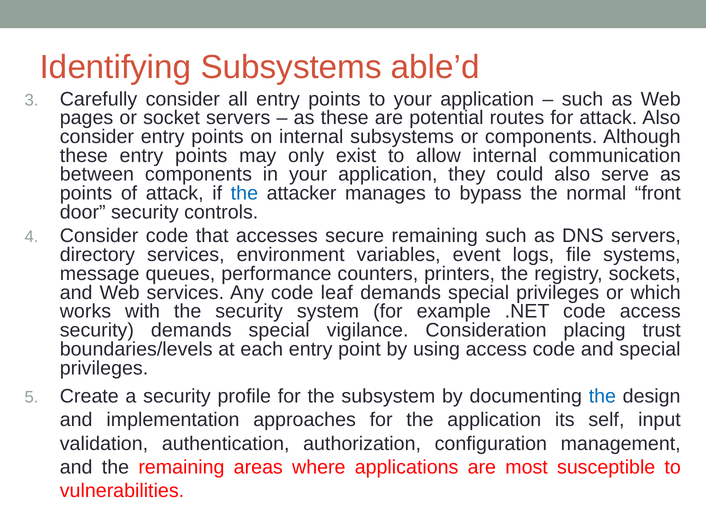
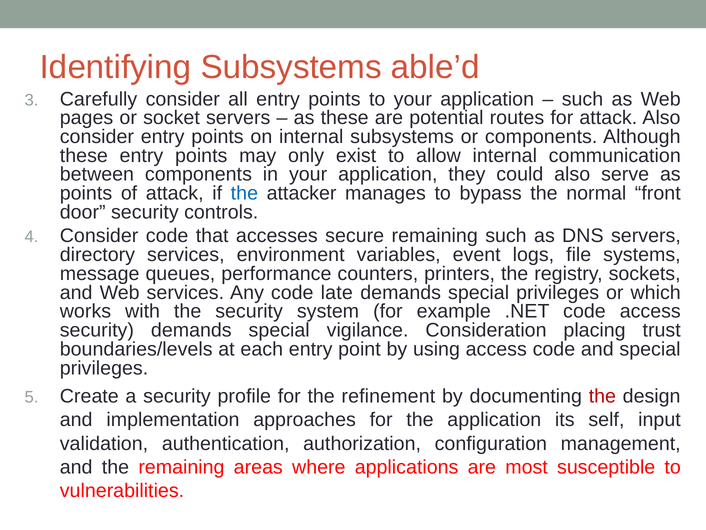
leaf: leaf -> late
subsystem: subsystem -> refinement
the at (602, 396) colour: blue -> red
